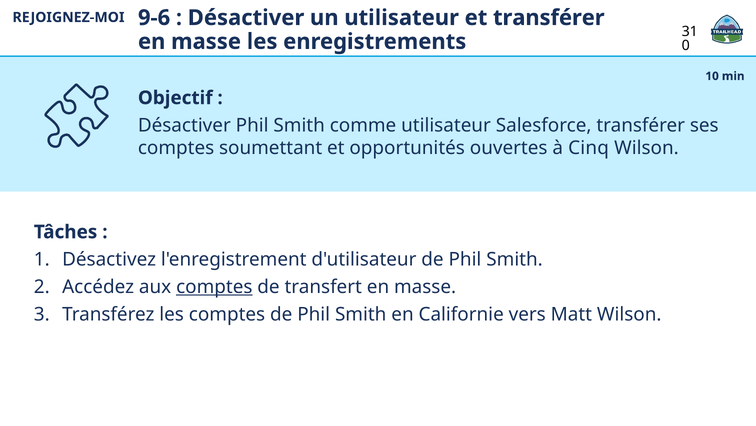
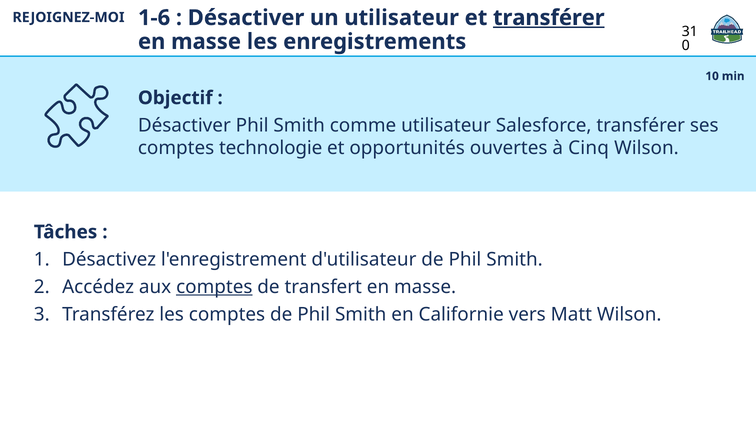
9-6: 9-6 -> 1-6
transférer at (549, 18) underline: none -> present
soumettant: soumettant -> technologie
